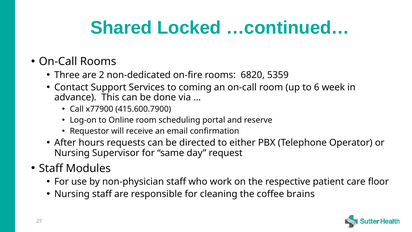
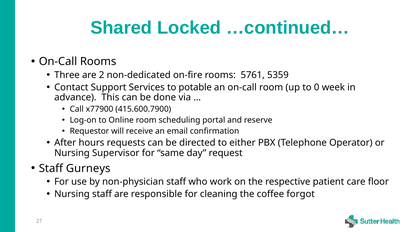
6820: 6820 -> 5761
coming: coming -> potable
6: 6 -> 0
Modules: Modules -> Gurneys
brains: brains -> forgot
